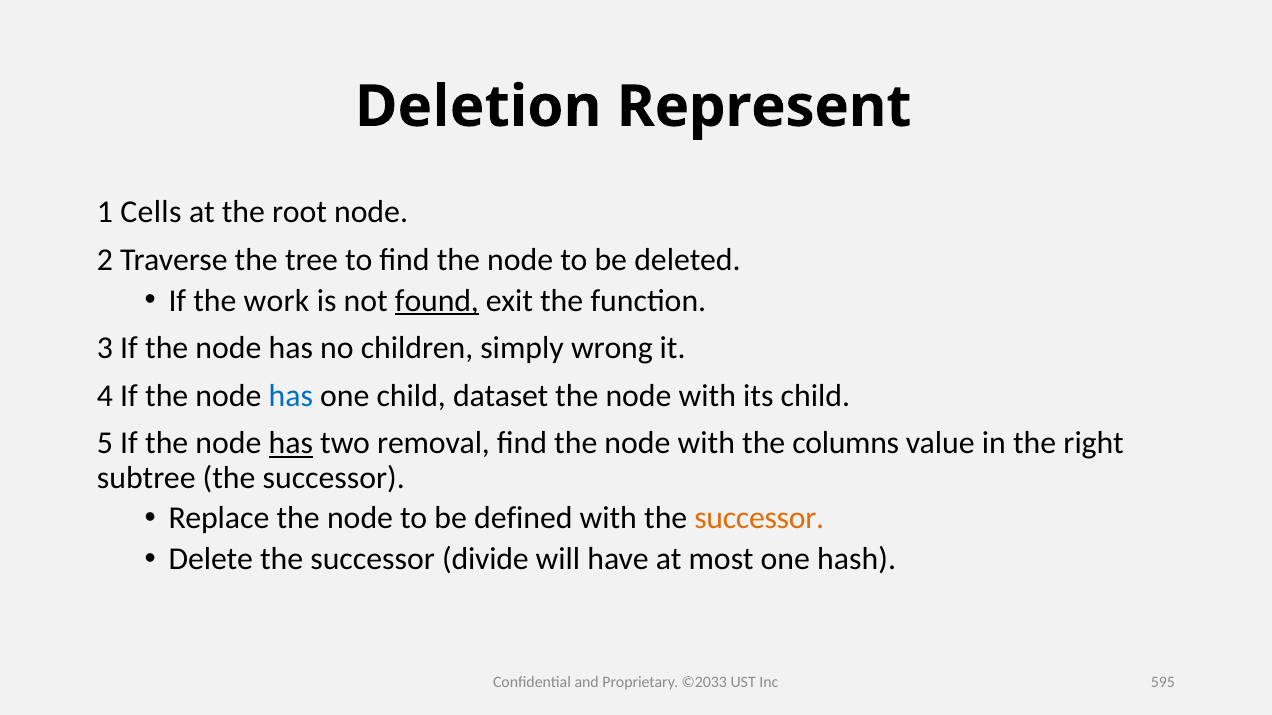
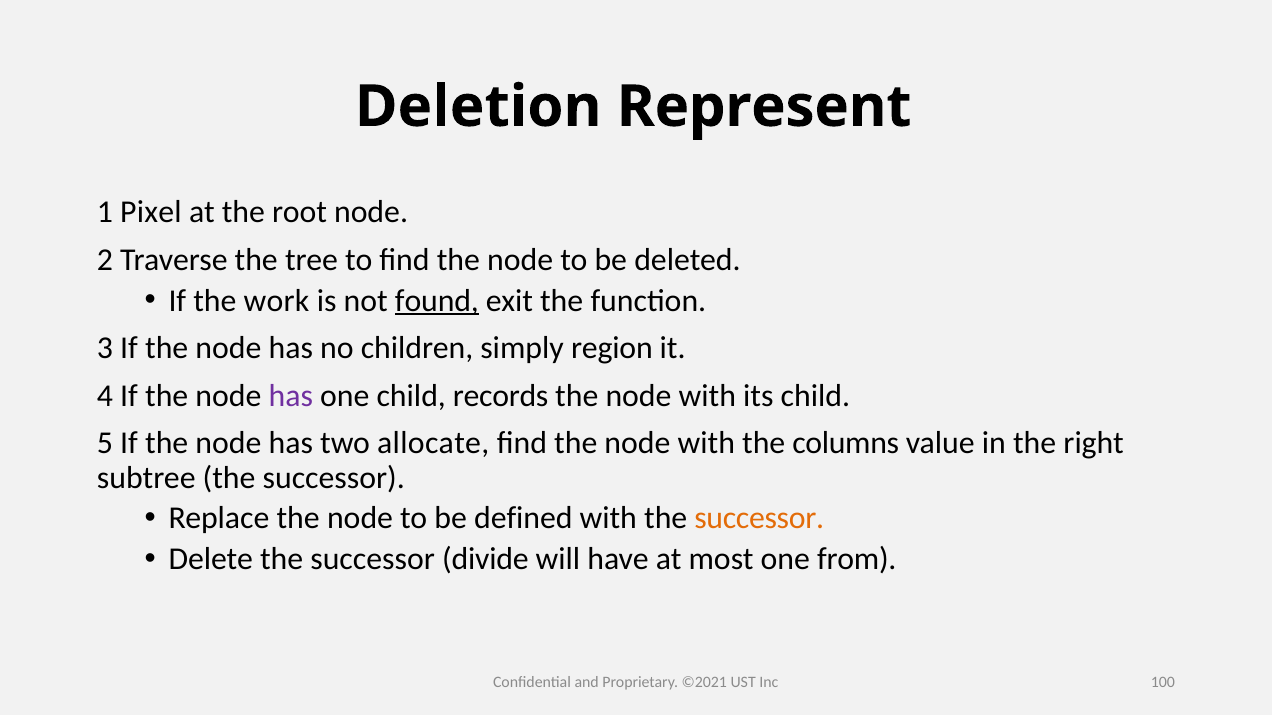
Cells: Cells -> Pixel
wrong: wrong -> region
has at (291, 396) colour: blue -> purple
dataset: dataset -> records
has at (291, 444) underline: present -> none
removal: removal -> allocate
hash: hash -> from
©2033: ©2033 -> ©2021
595: 595 -> 100
